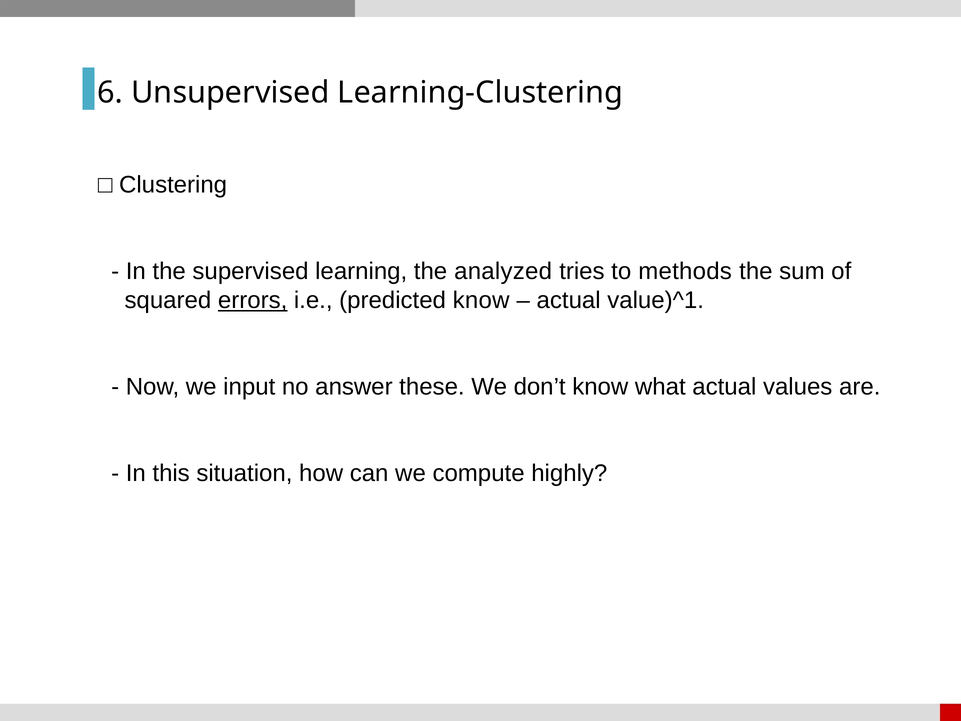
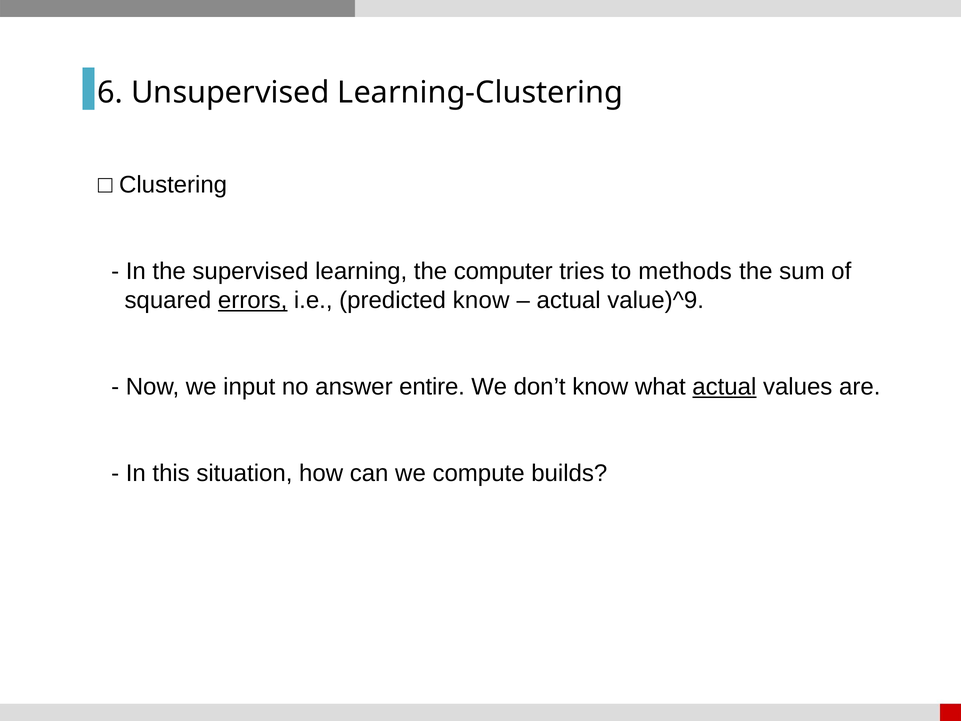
analyzed: analyzed -> computer
value)^1: value)^1 -> value)^9
these: these -> entire
actual at (724, 387) underline: none -> present
highly: highly -> builds
